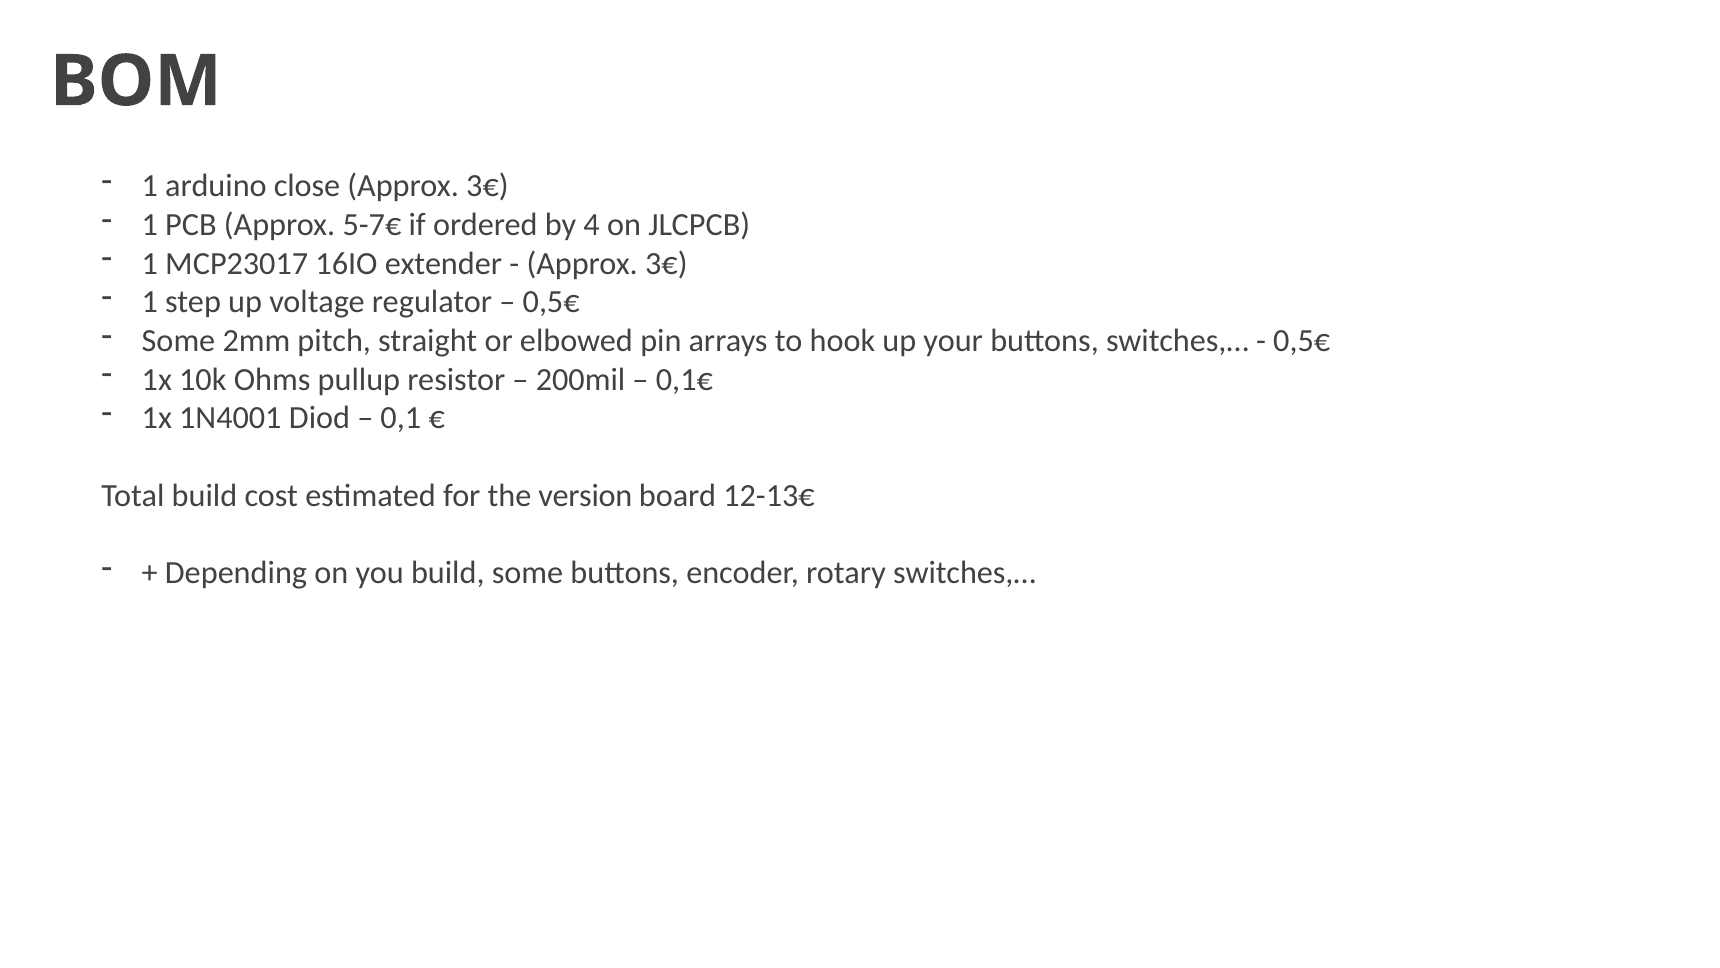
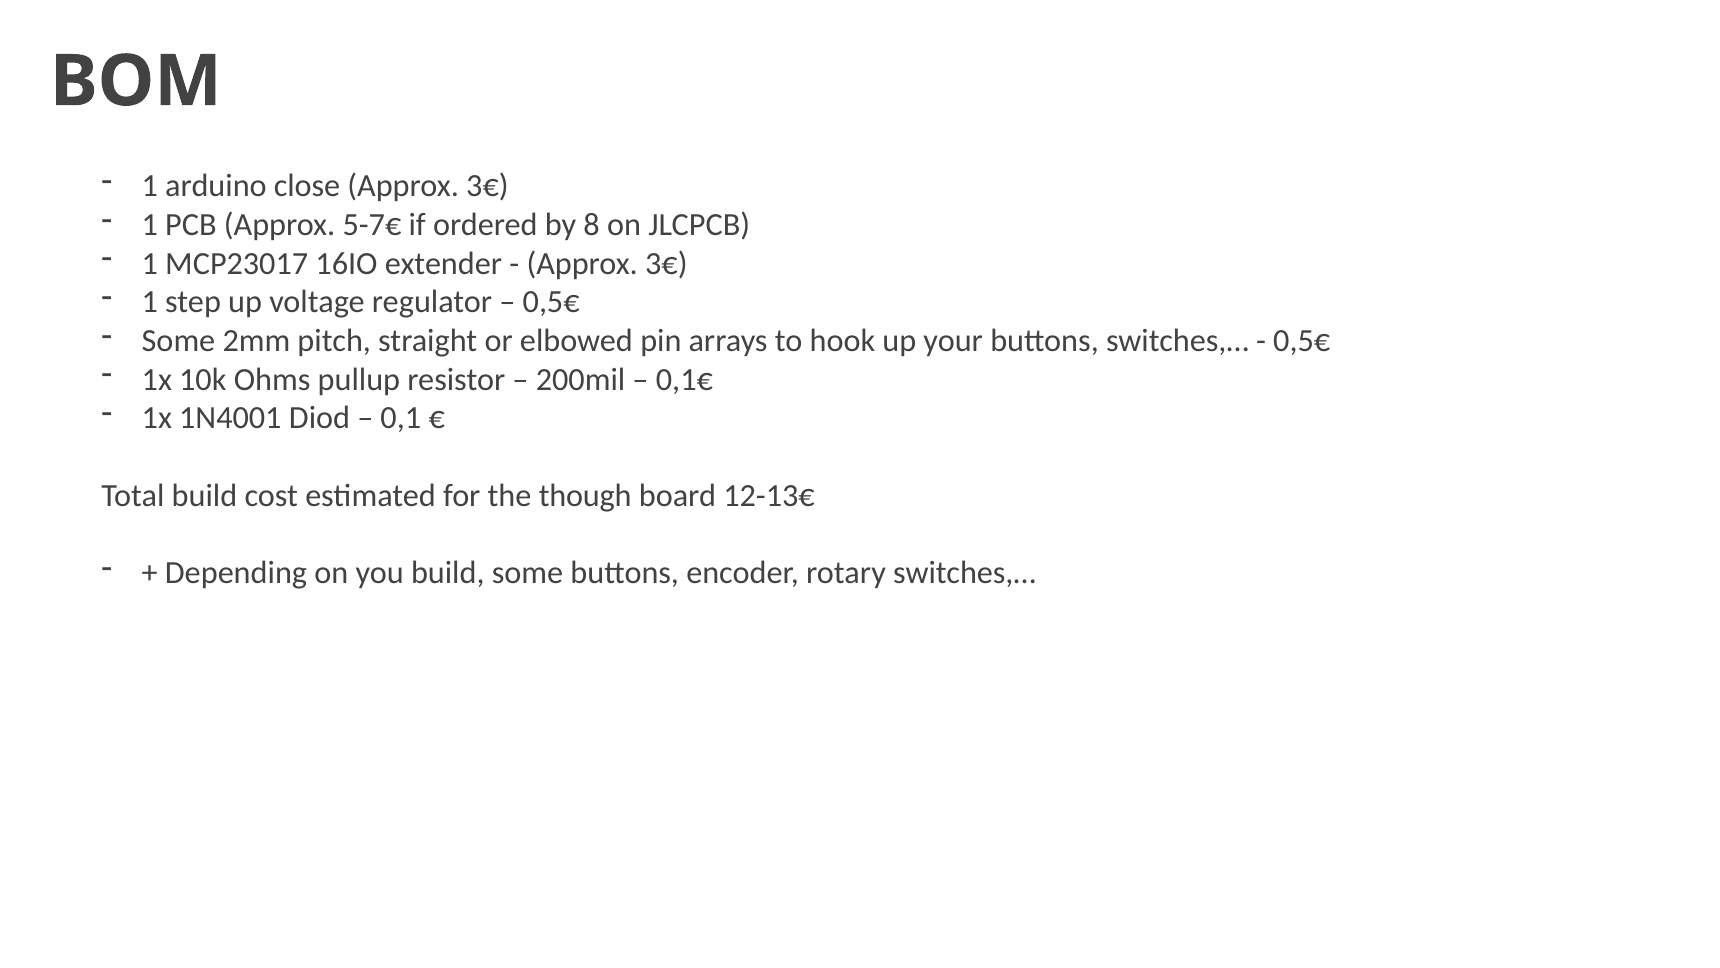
4: 4 -> 8
version: version -> though
